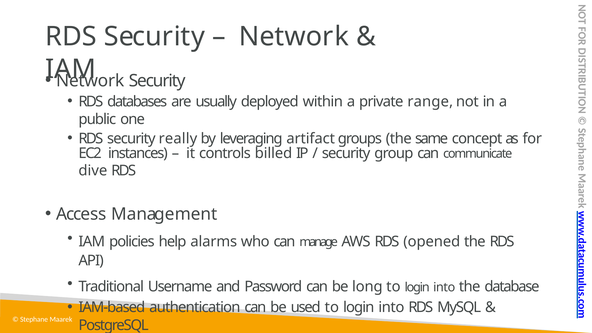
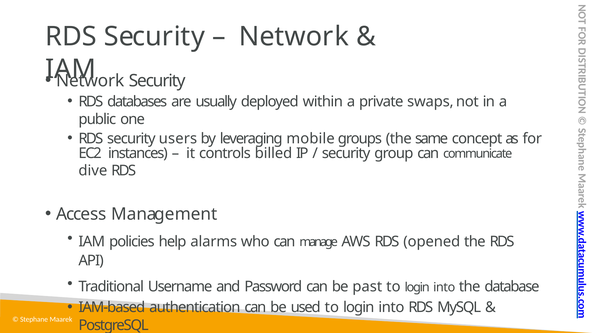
range: range -> swaps
really: really -> users
artifact: artifact -> mobile
long: long -> past
